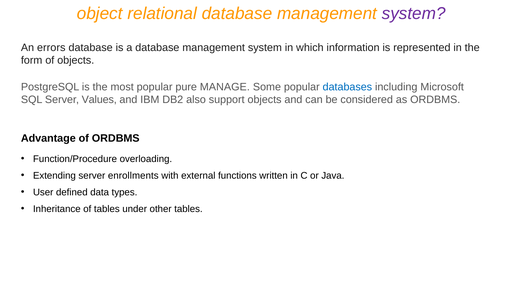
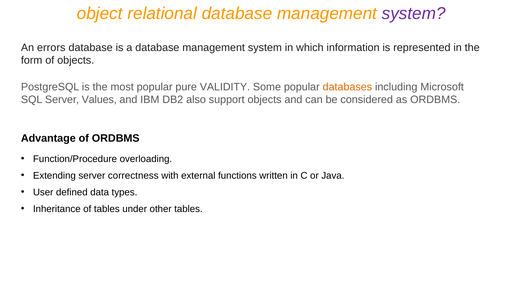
MANAGE: MANAGE -> VALIDITY
databases colour: blue -> orange
enrollments: enrollments -> correctness
